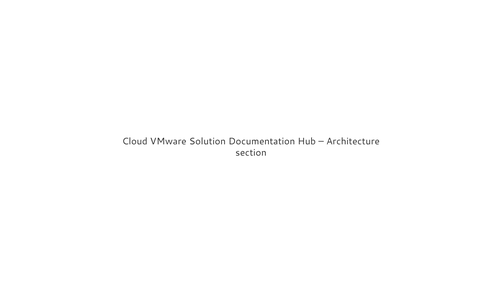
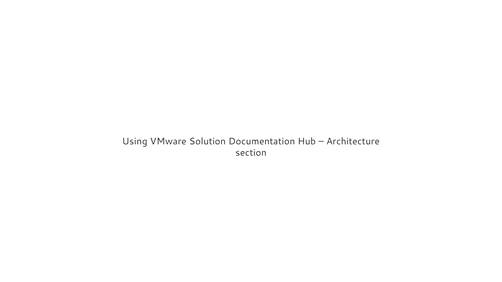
Cloud: Cloud -> Using
